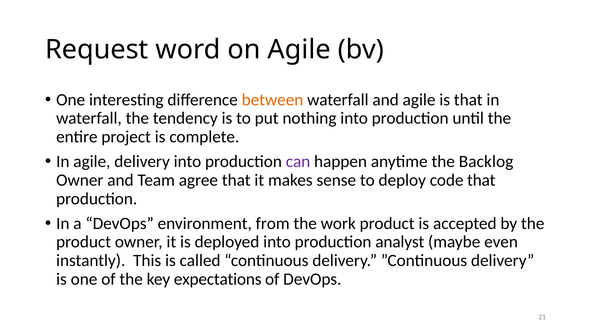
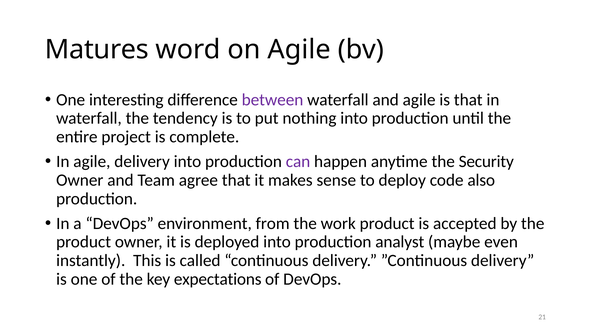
Request: Request -> Matures
between colour: orange -> purple
Backlog: Backlog -> Security
code that: that -> also
